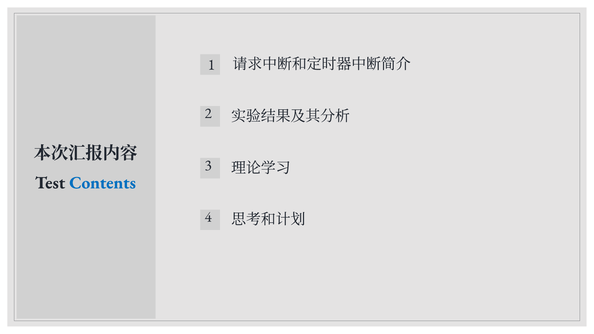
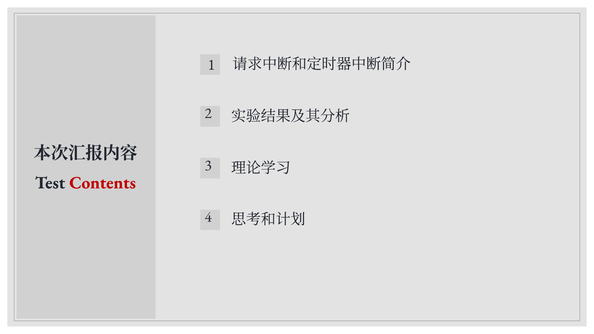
Contents colour: blue -> red
